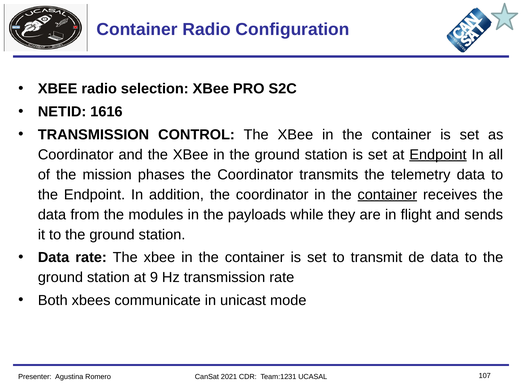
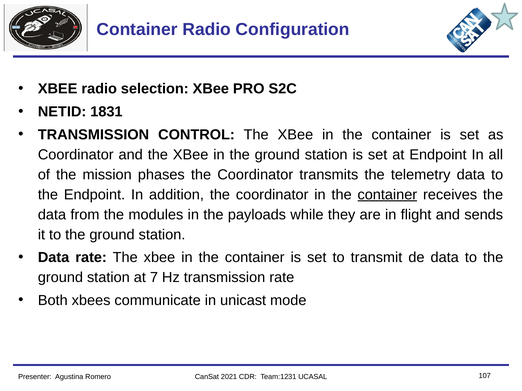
1616: 1616 -> 1831
Endpoint at (438, 155) underline: present -> none
9: 9 -> 7
